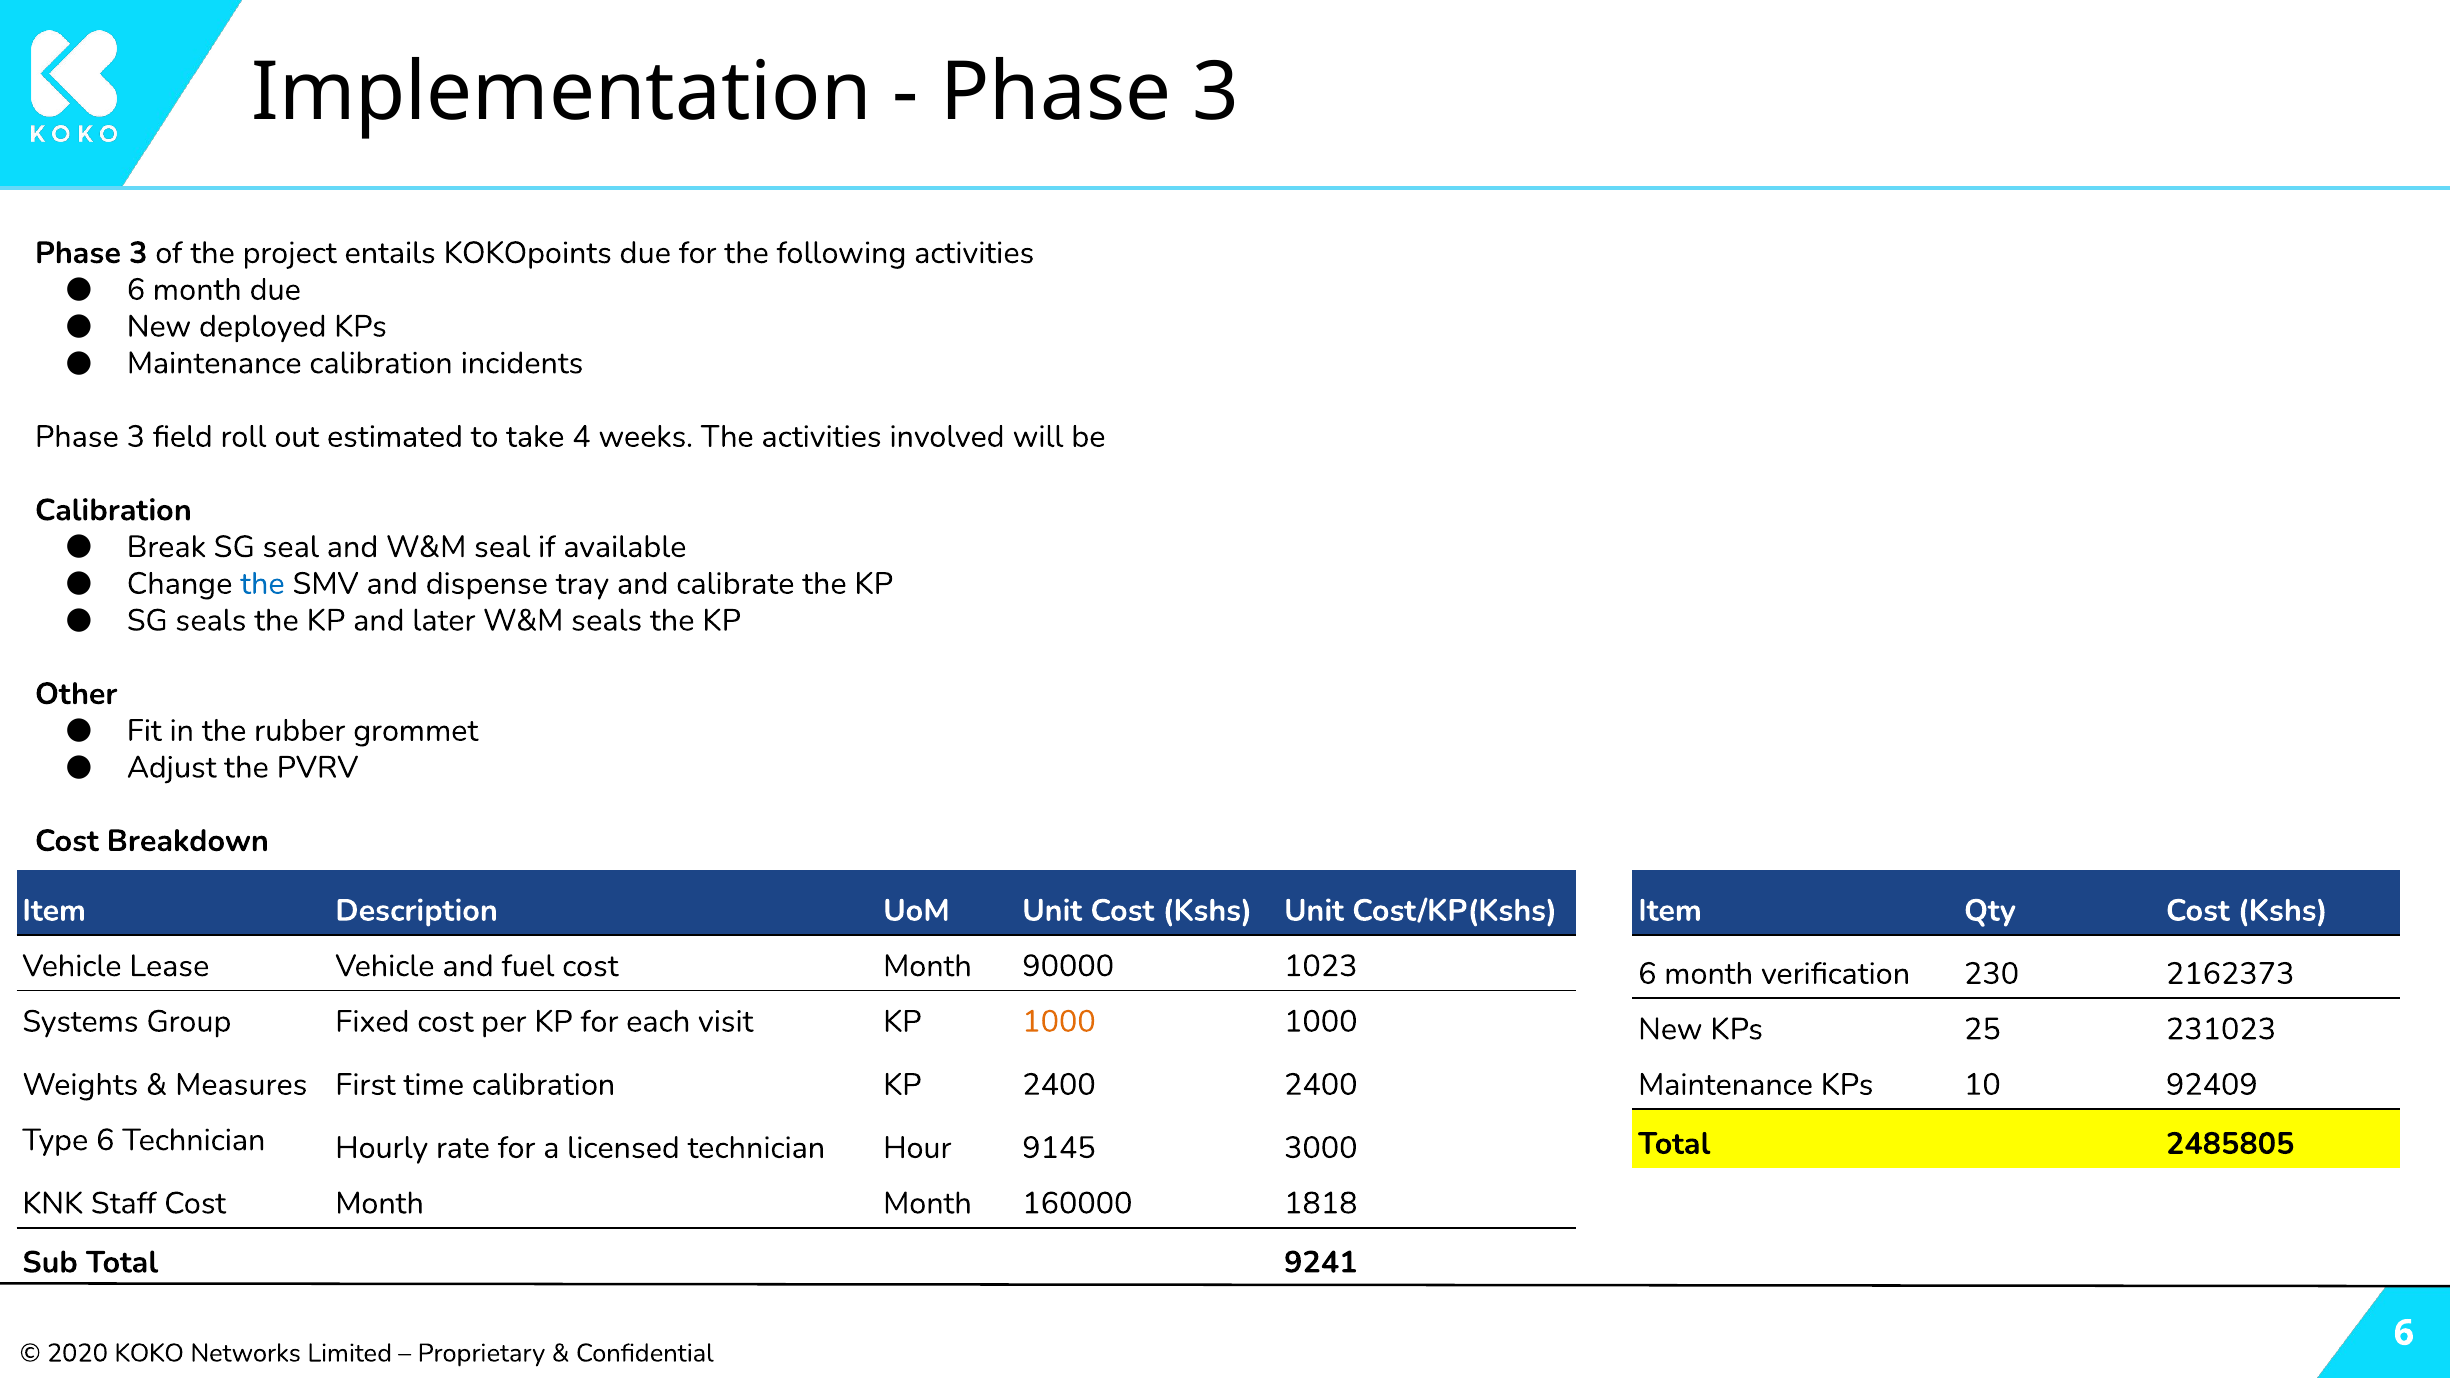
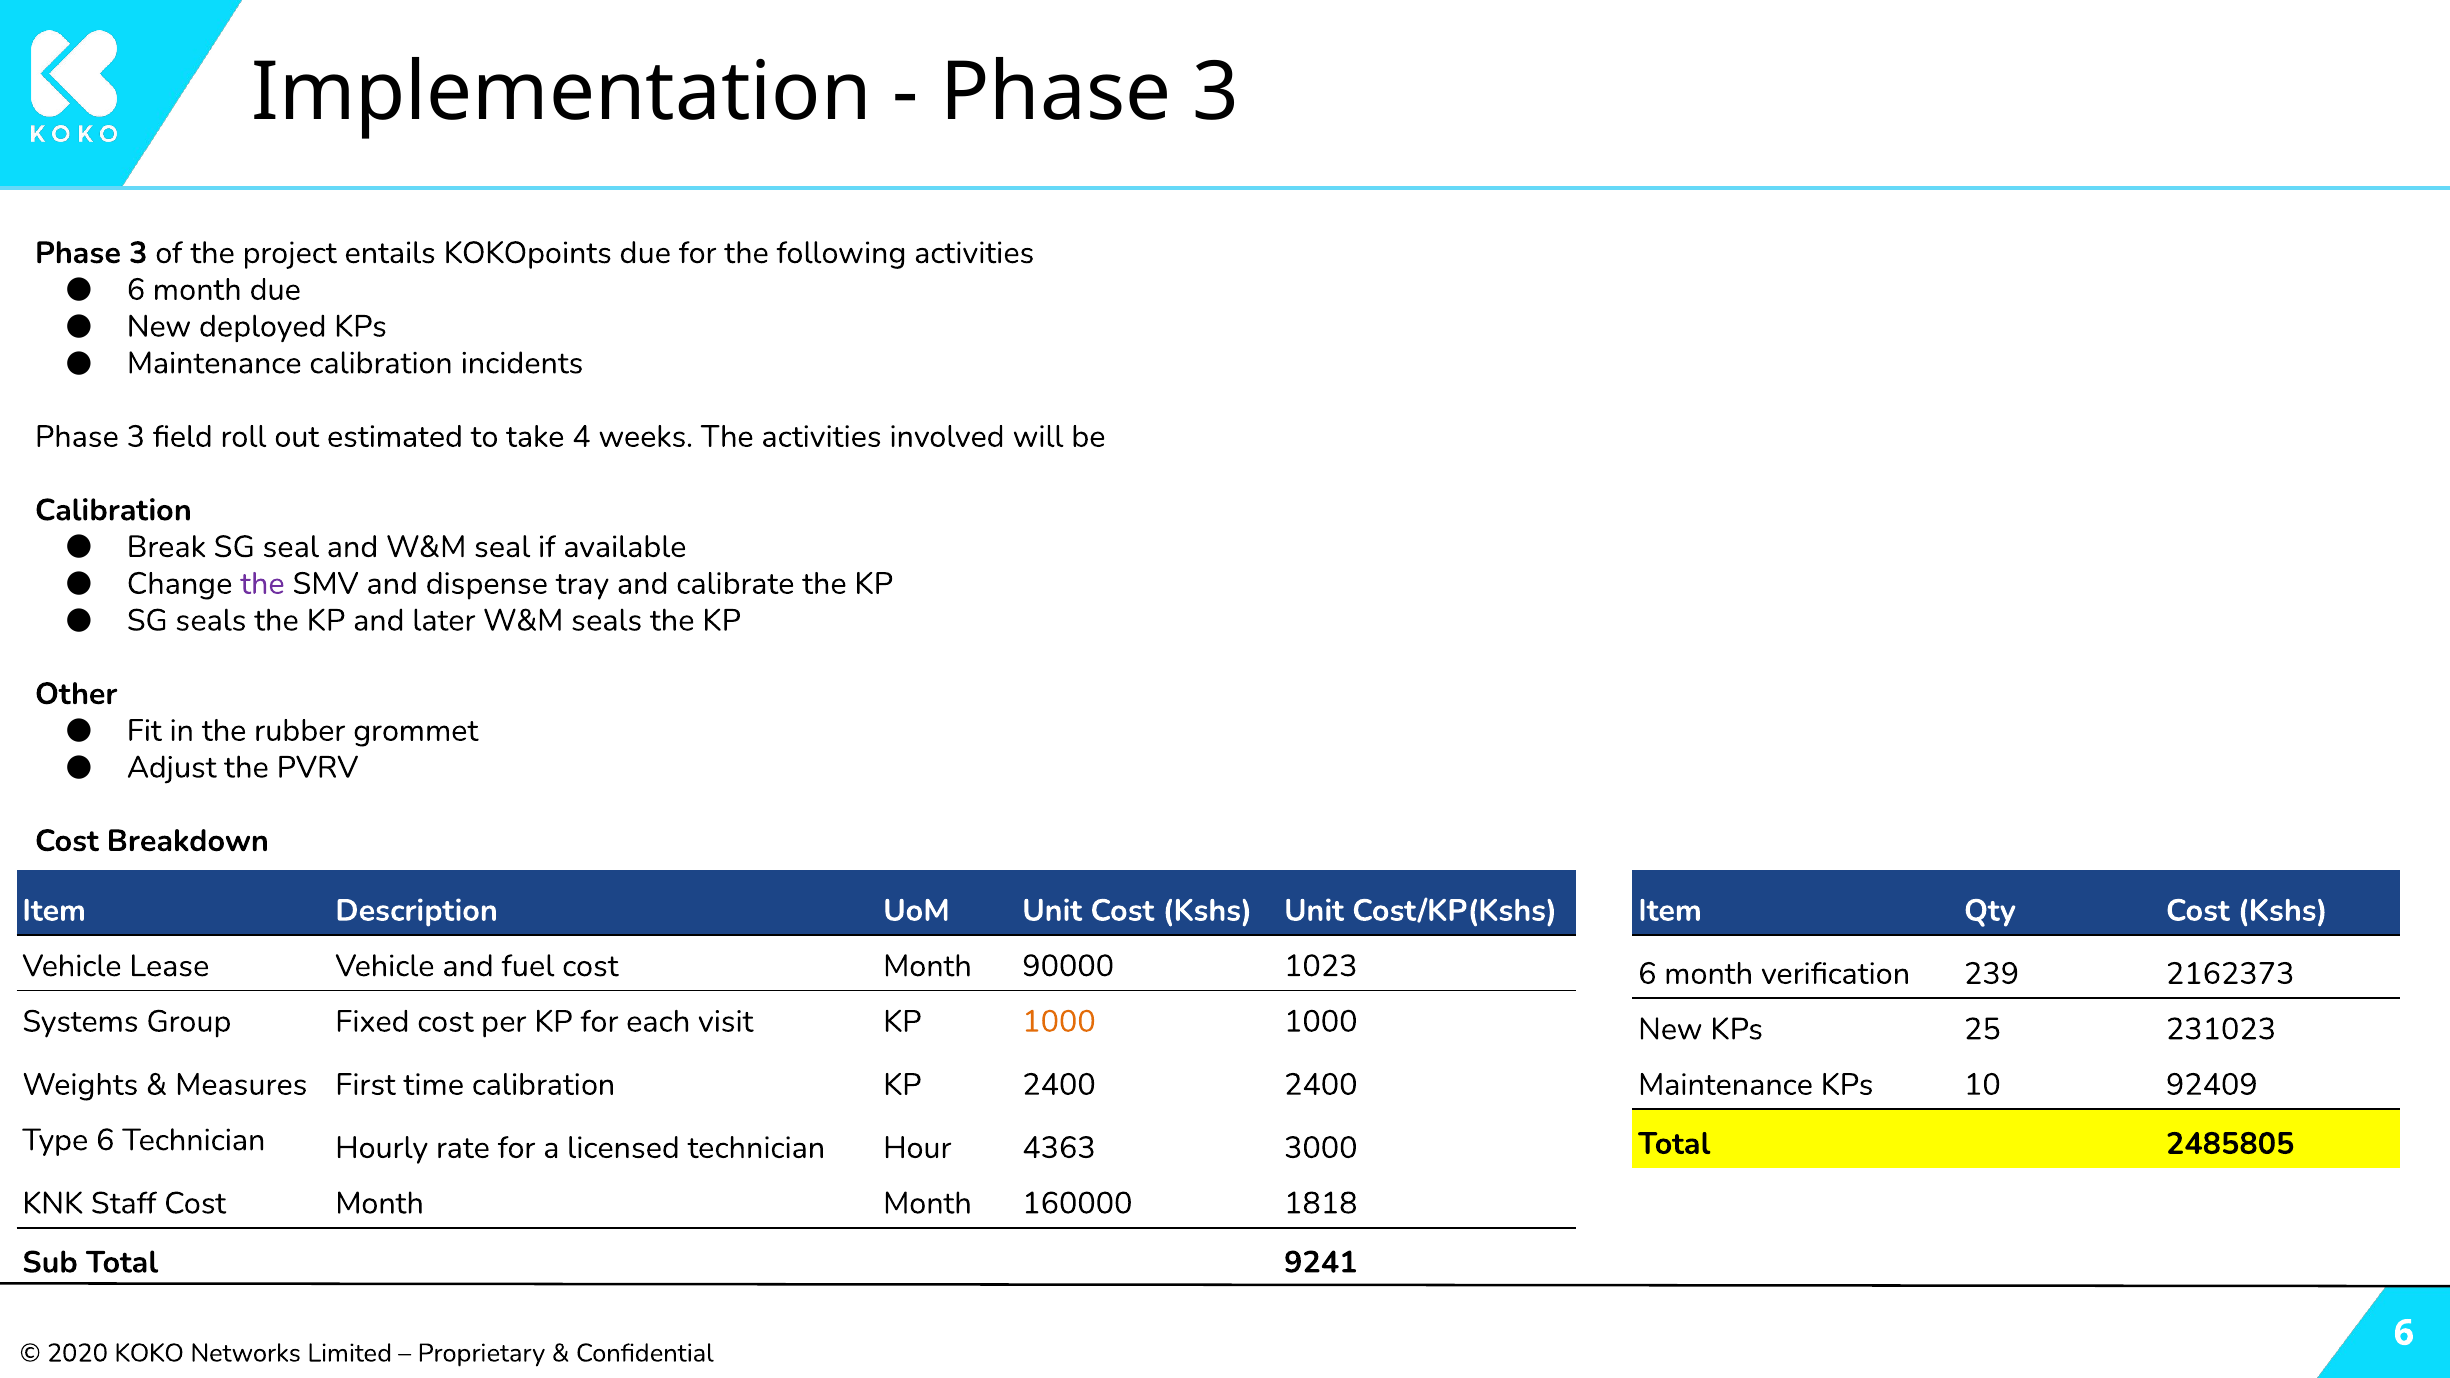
the at (262, 584) colour: blue -> purple
230: 230 -> 239
9145: 9145 -> 4363
